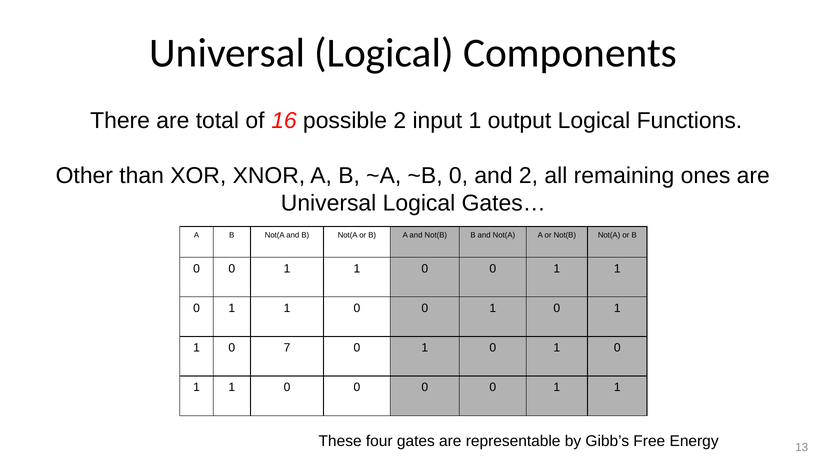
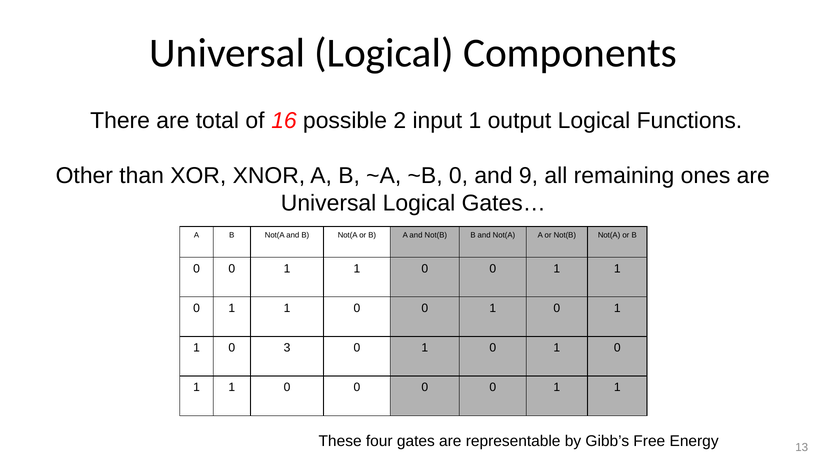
and 2: 2 -> 9
7: 7 -> 3
